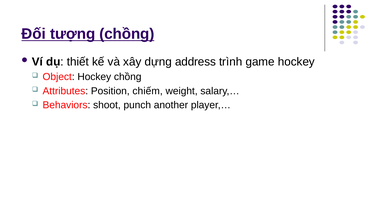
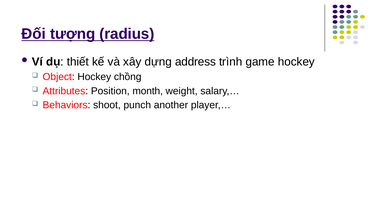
tượng chồng: chồng -> radius
chiếm: chiếm -> month
